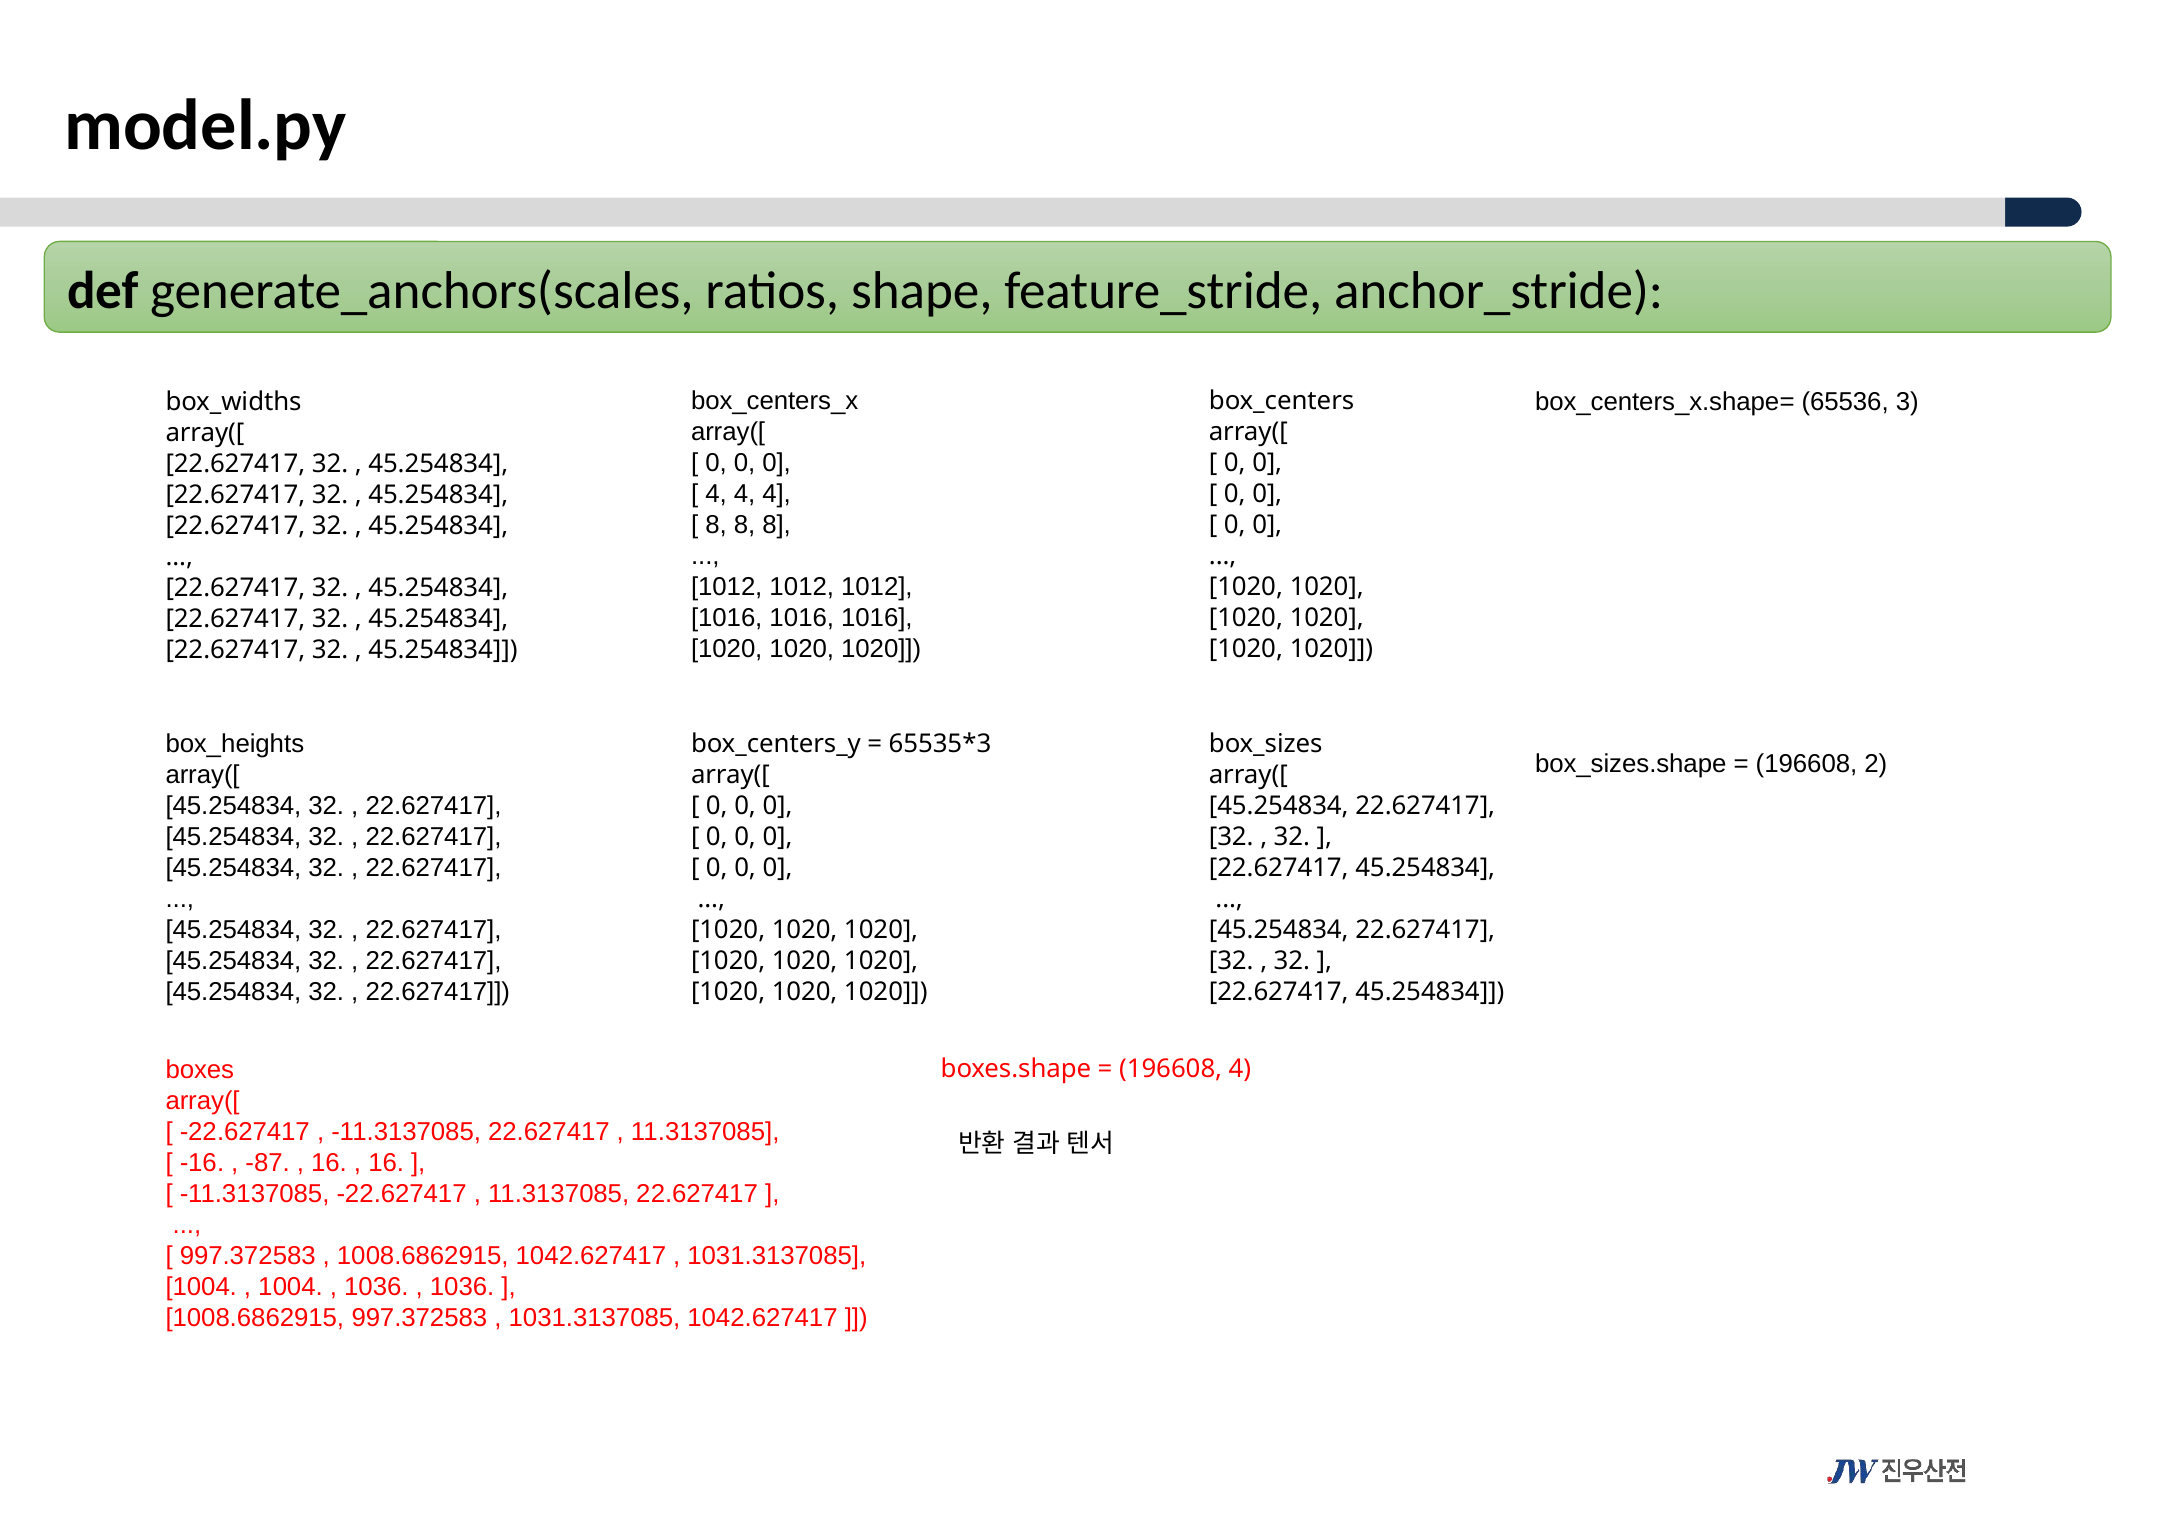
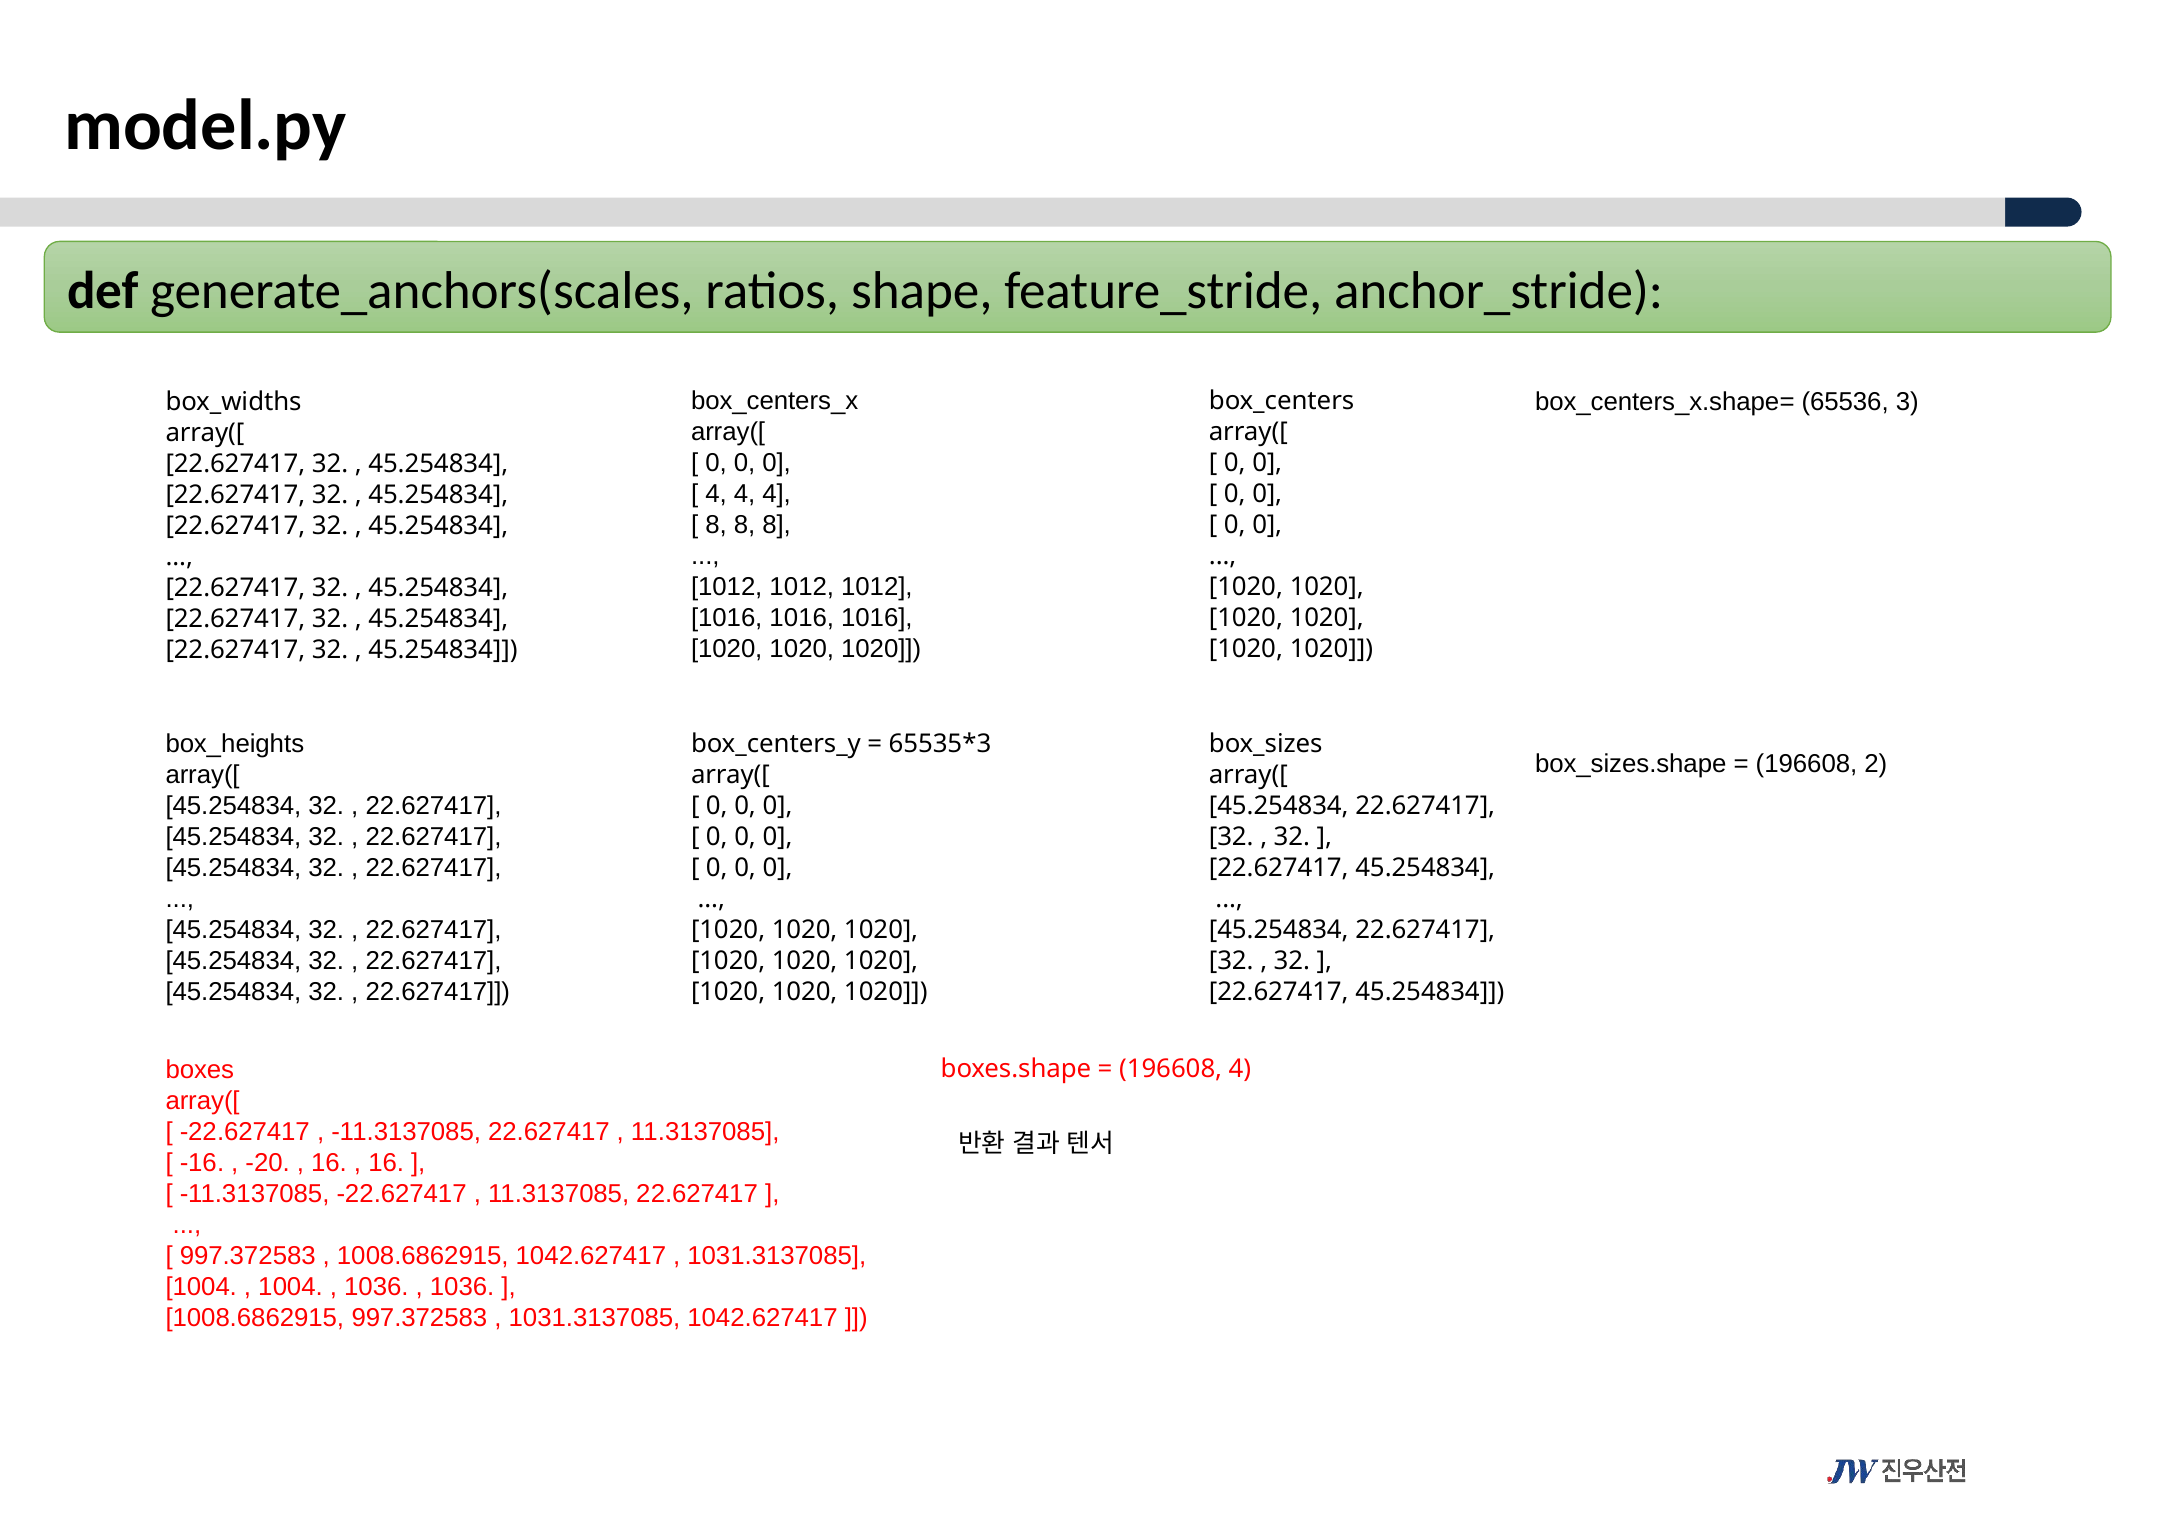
-87: -87 -> -20
